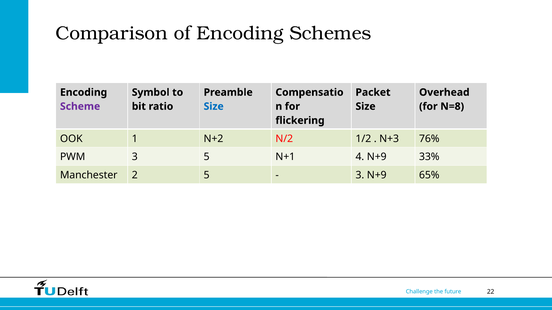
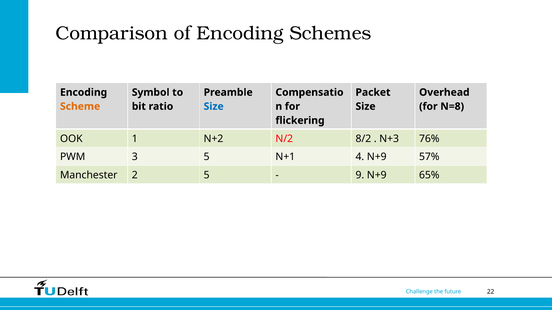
Scheme colour: purple -> orange
1/2: 1/2 -> 8/2
33%: 33% -> 57%
3 at (360, 175): 3 -> 9
